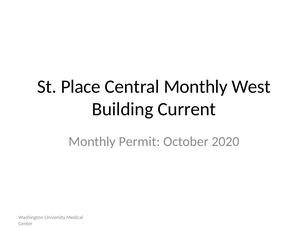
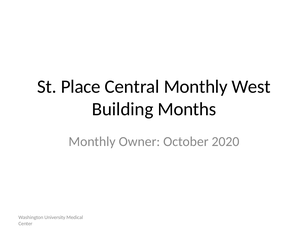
Current: Current -> Months
Permit: Permit -> Owner
